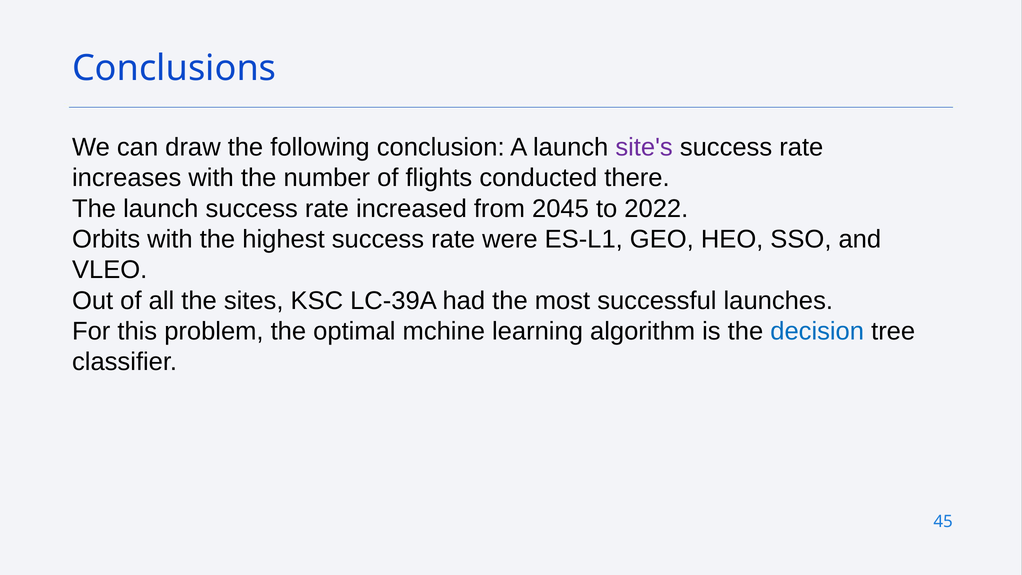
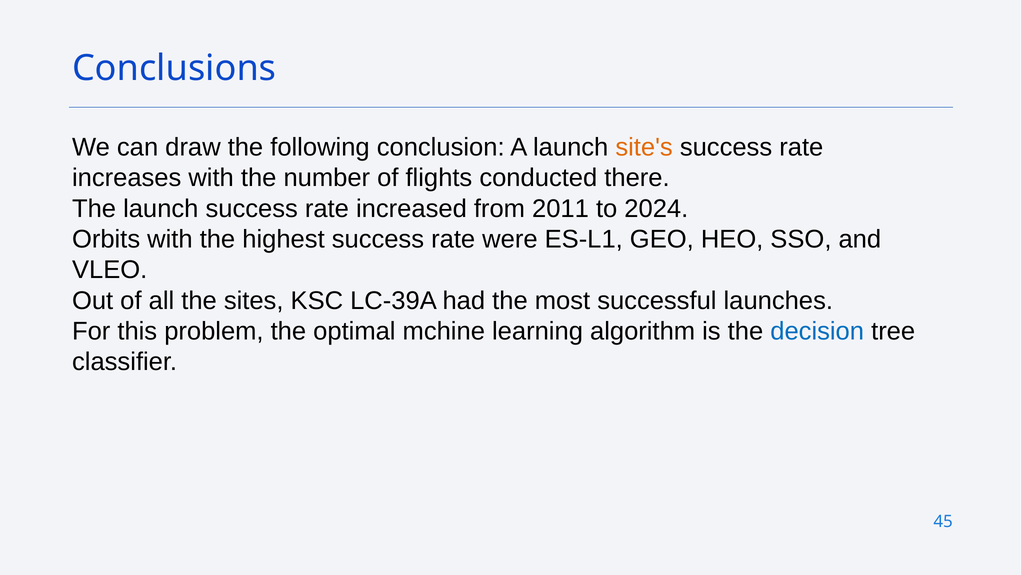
site's colour: purple -> orange
2045: 2045 -> 2011
2022: 2022 -> 2024
